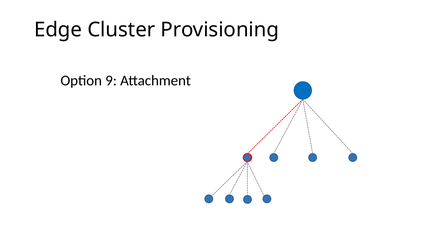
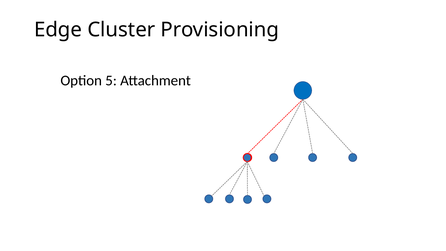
9: 9 -> 5
